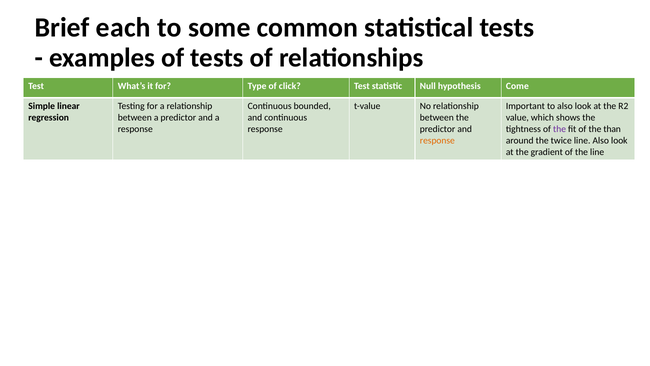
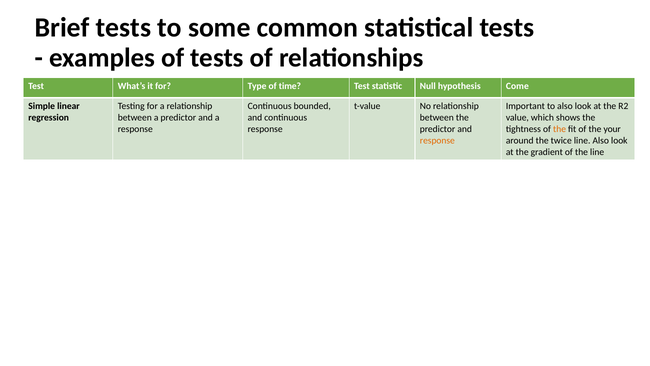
Brief each: each -> tests
click: click -> time
the at (560, 129) colour: purple -> orange
the than: than -> your
